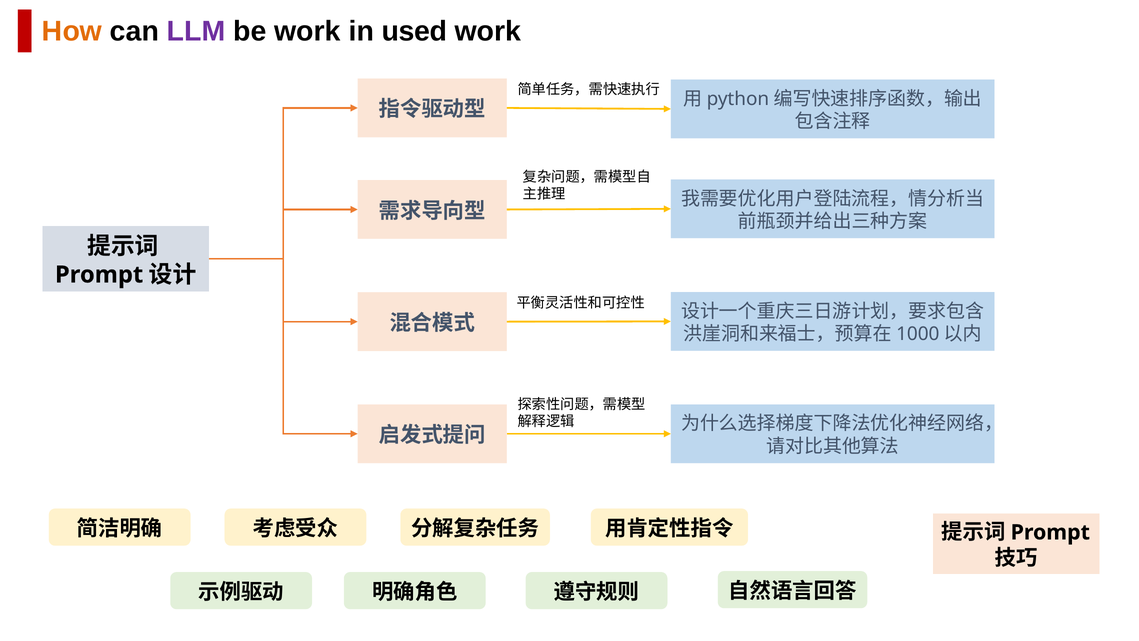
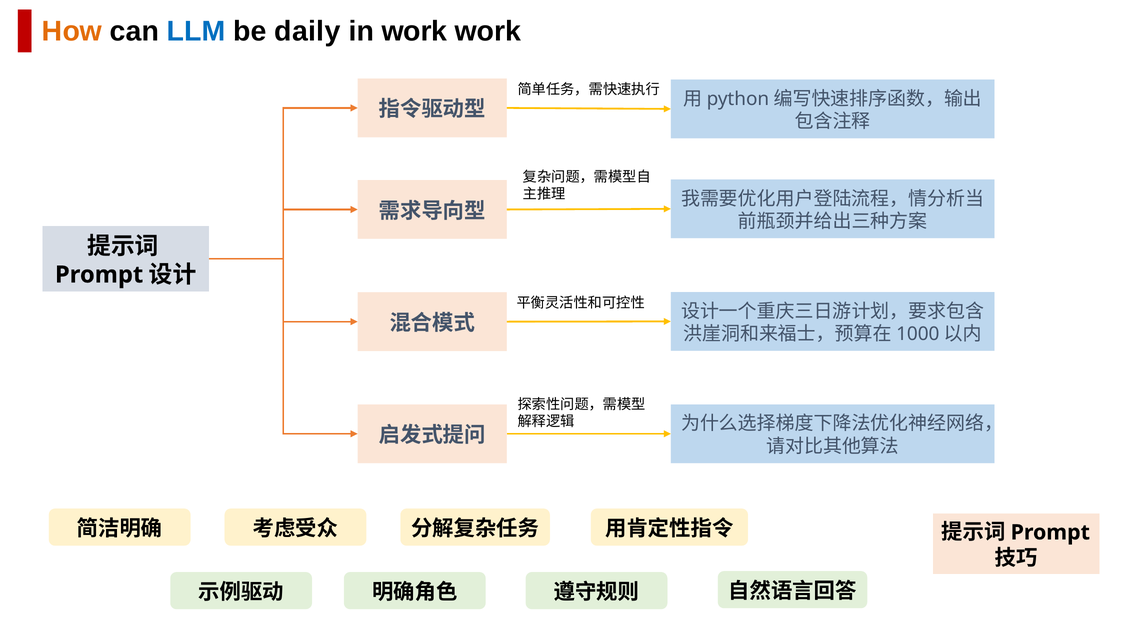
LLM colour: purple -> blue
be work: work -> daily
in used: used -> work
